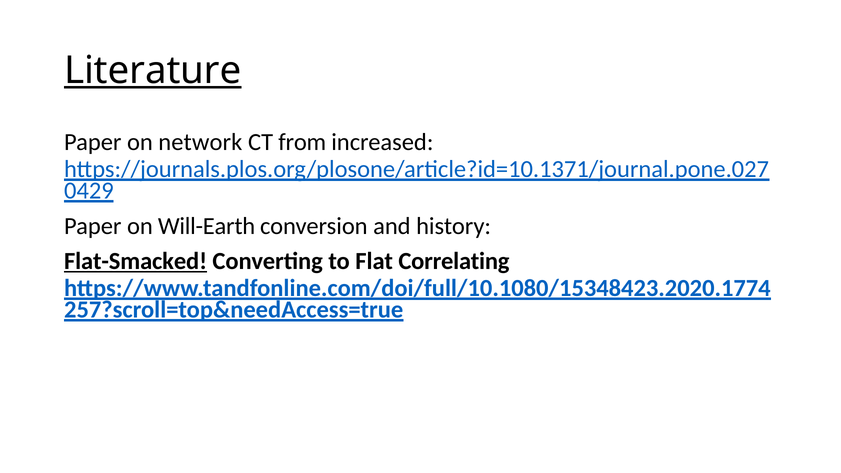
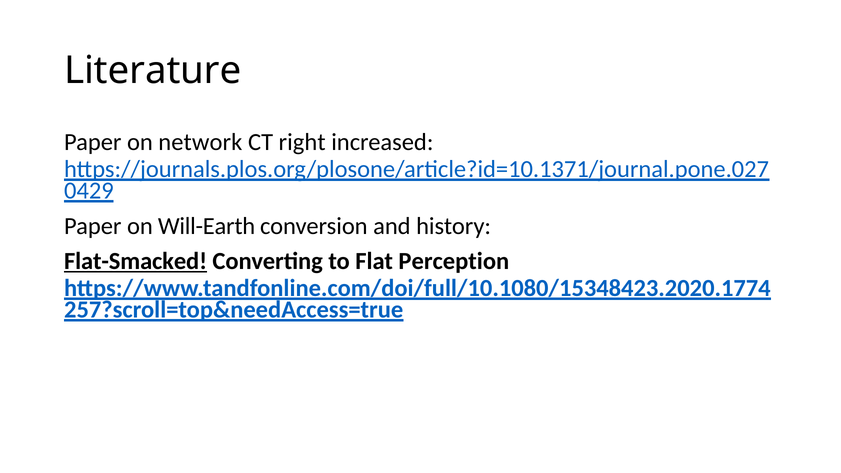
Literature underline: present -> none
from: from -> right
Correlating: Correlating -> Perception
